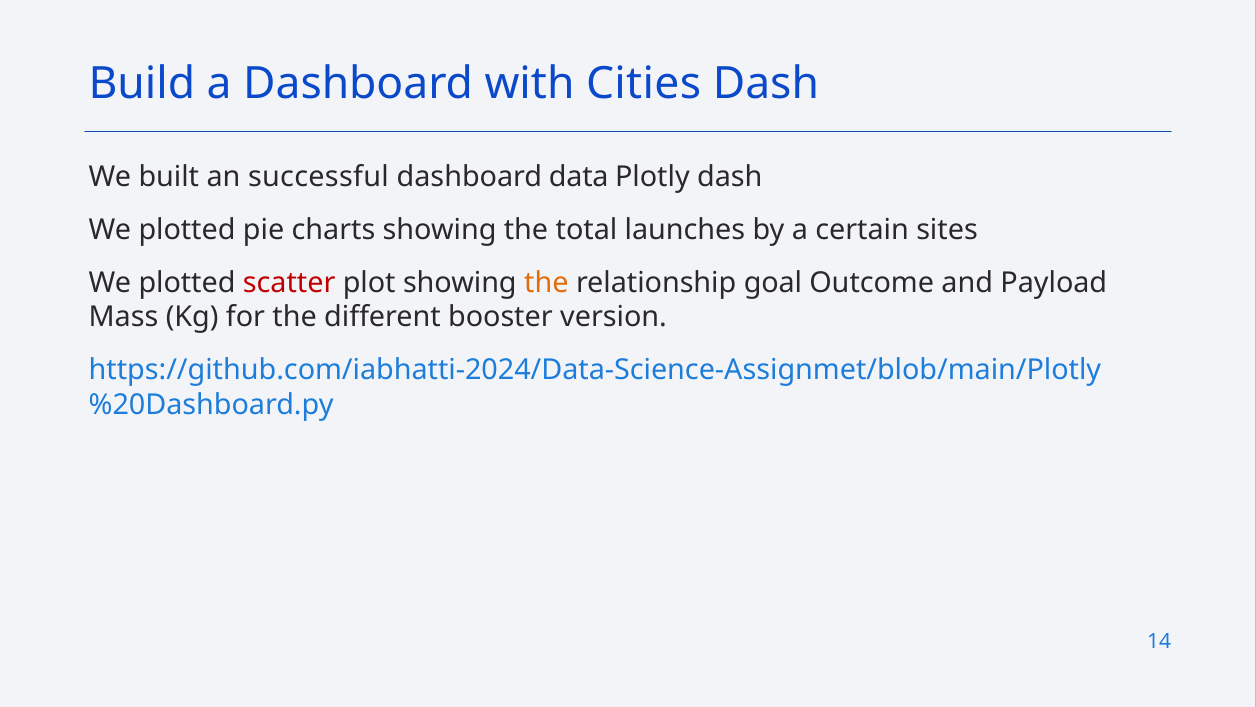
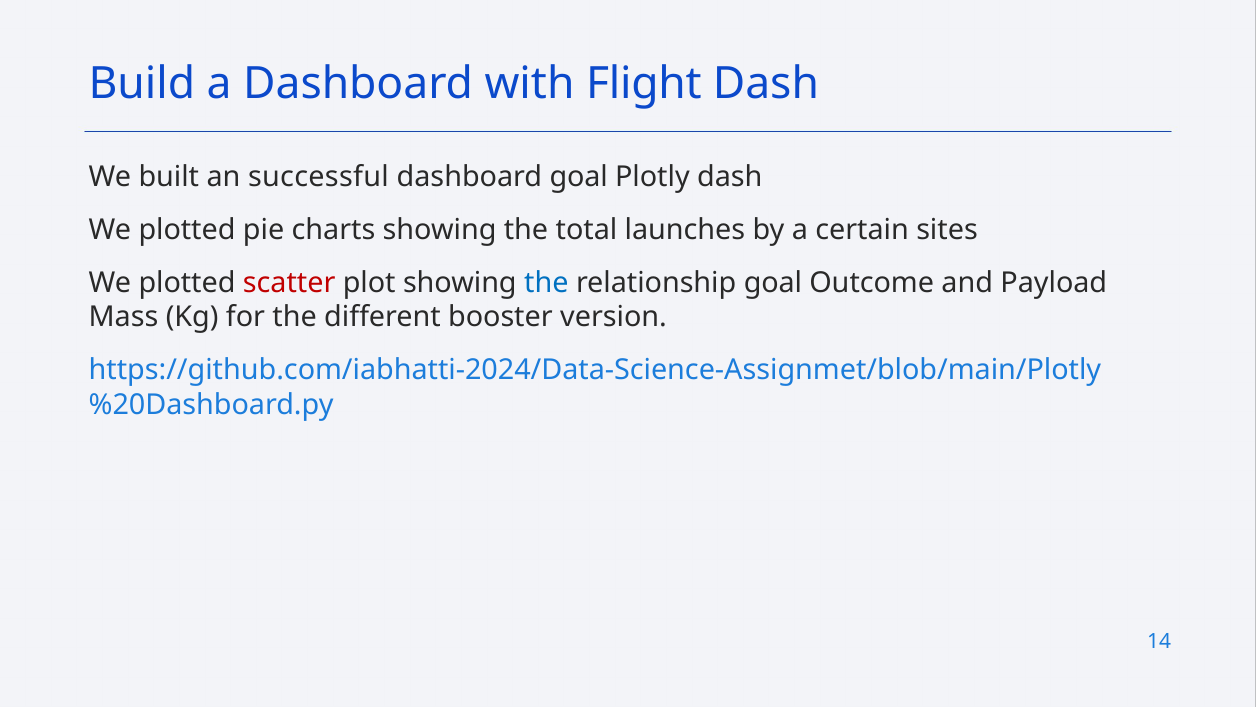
Cities: Cities -> Flight
dashboard data: data -> goal
the at (546, 283) colour: orange -> blue
